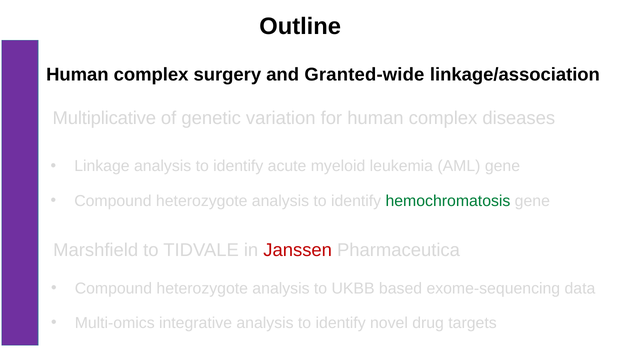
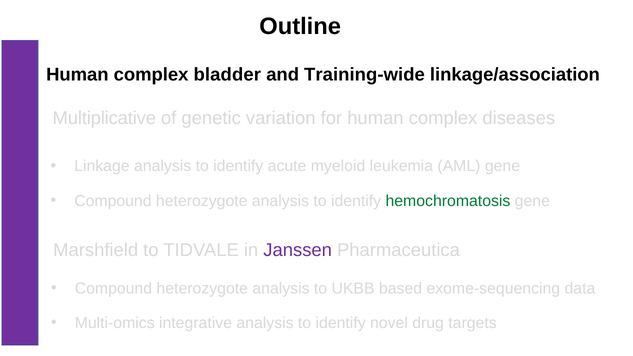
surgery: surgery -> bladder
Granted-wide: Granted-wide -> Training-wide
Janssen colour: red -> purple
